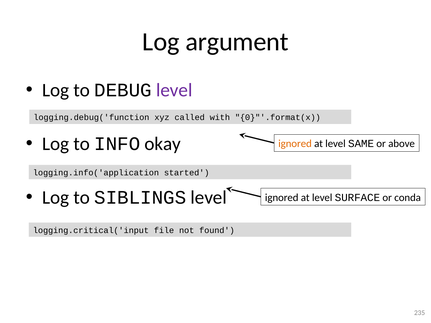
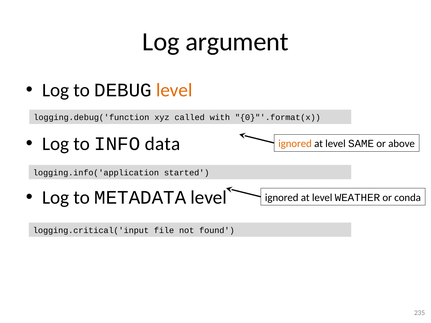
level at (174, 90) colour: purple -> orange
okay: okay -> data
SIBLINGS: SIBLINGS -> METADATA
SURFACE: SURFACE -> WEATHER
